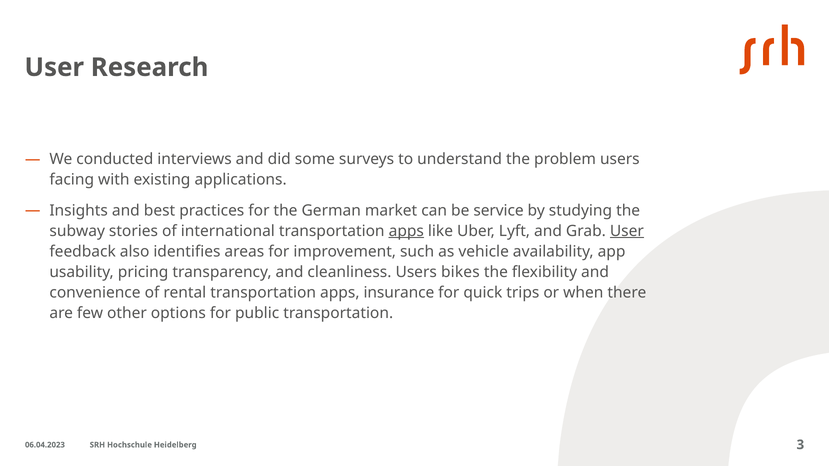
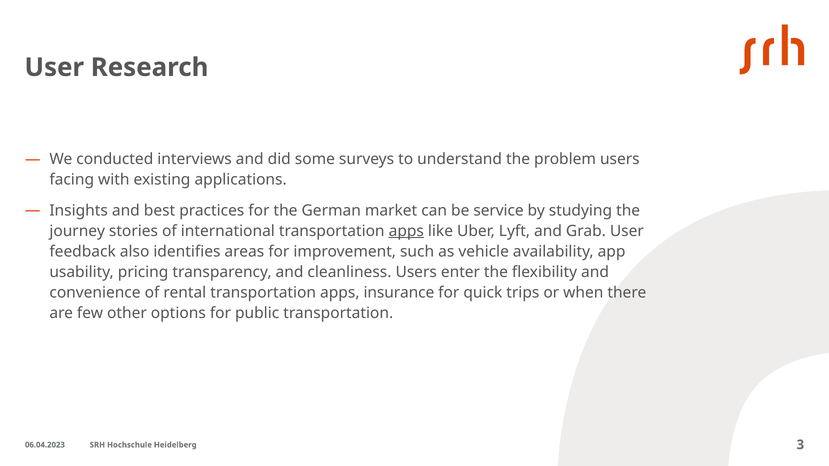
subway: subway -> journey
User at (627, 231) underline: present -> none
bikes: bikes -> enter
